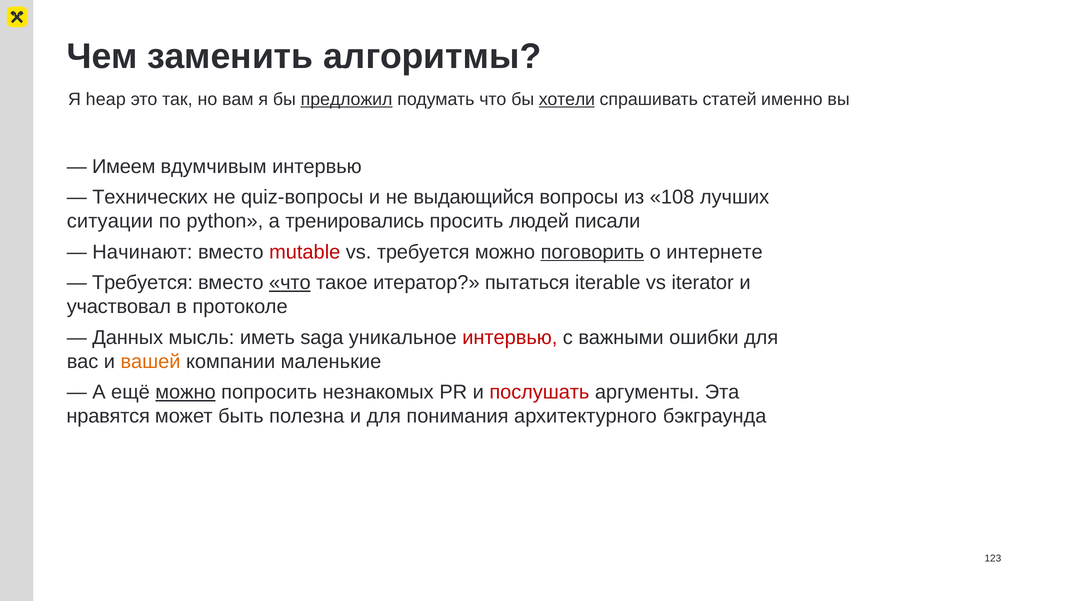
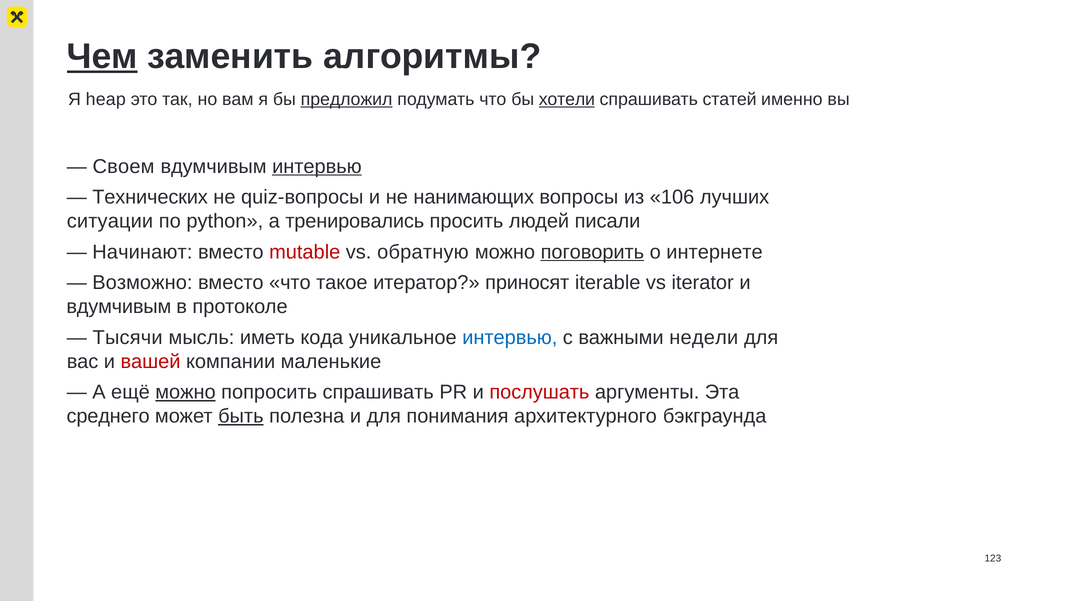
Чем underline: none -> present
Имеем: Имеем -> Своем
интервью at (317, 166) underline: none -> present
выдающийся: выдающийся -> нанимающих
108: 108 -> 106
vs требуется: требуется -> обратную
Требуется at (143, 283): Требуется -> Возможно
что at (290, 283) underline: present -> none
пытаться: пытаться -> приносят
участвовал at (119, 307): участвовал -> вдумчивым
Данных: Данных -> Тысячи
saga: saga -> кода
интервью at (510, 337) colour: red -> blue
ошибки: ошибки -> недели
вашей colour: orange -> red
попросить незнакомых: незнакомых -> спрашивать
нравятся: нравятся -> среднего
быть underline: none -> present
